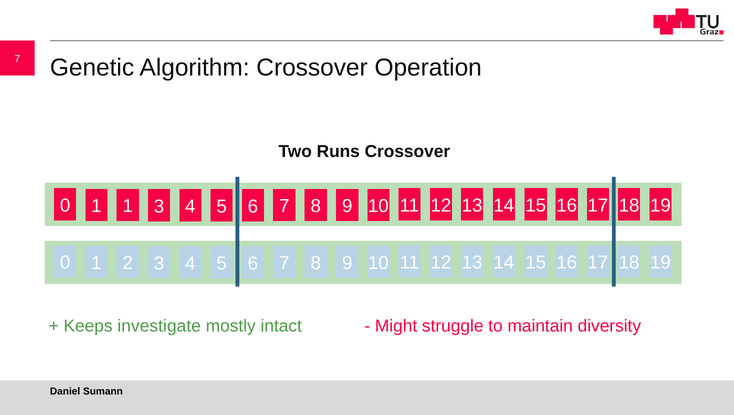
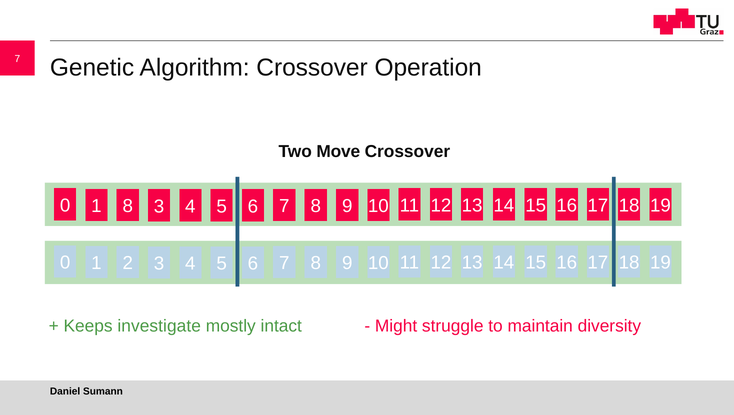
Runs: Runs -> Move
1 1: 1 -> 8
